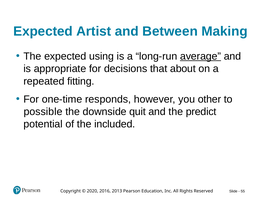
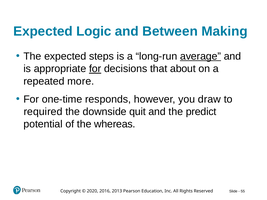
Artist: Artist -> Logic
using: using -> steps
for at (95, 69) underline: none -> present
fitting: fitting -> more
other: other -> draw
possible: possible -> required
included: included -> whereas
